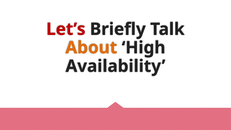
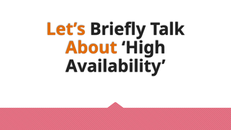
Let’s colour: red -> orange
